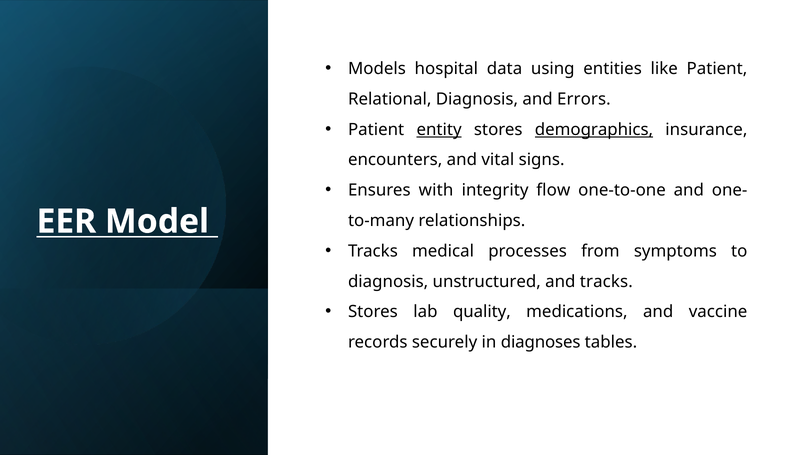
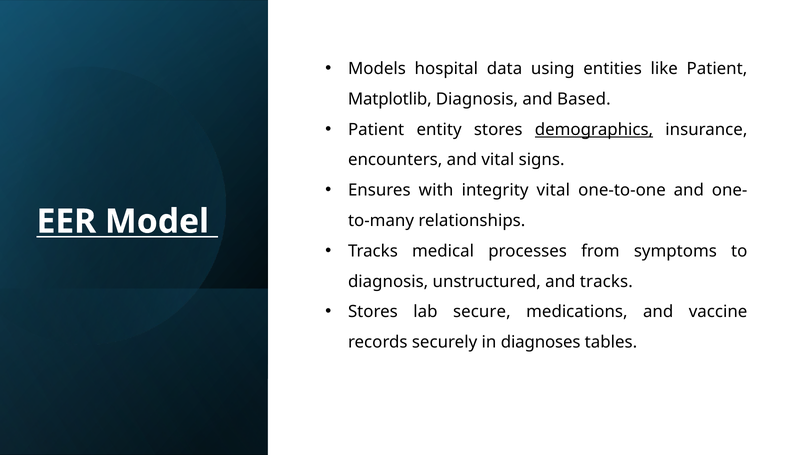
Relational: Relational -> Matplotlib
Errors: Errors -> Based
entity underline: present -> none
integrity flow: flow -> vital
quality: quality -> secure
